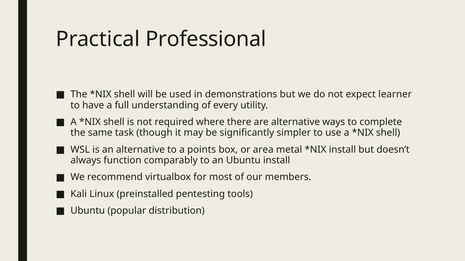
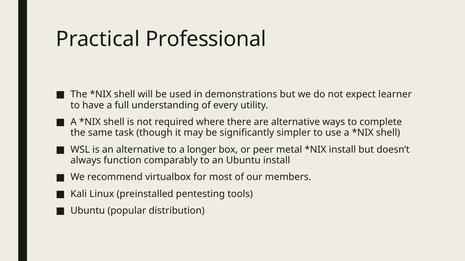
points: points -> longer
area: area -> peer
